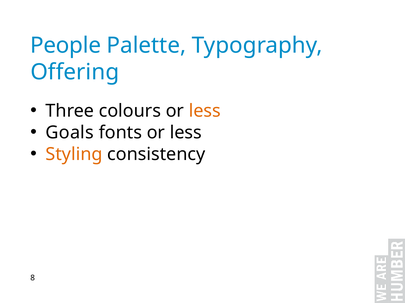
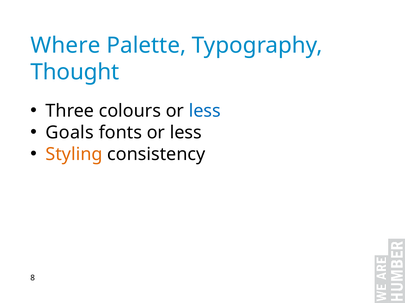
People: People -> Where
Offering: Offering -> Thought
less at (205, 111) colour: orange -> blue
